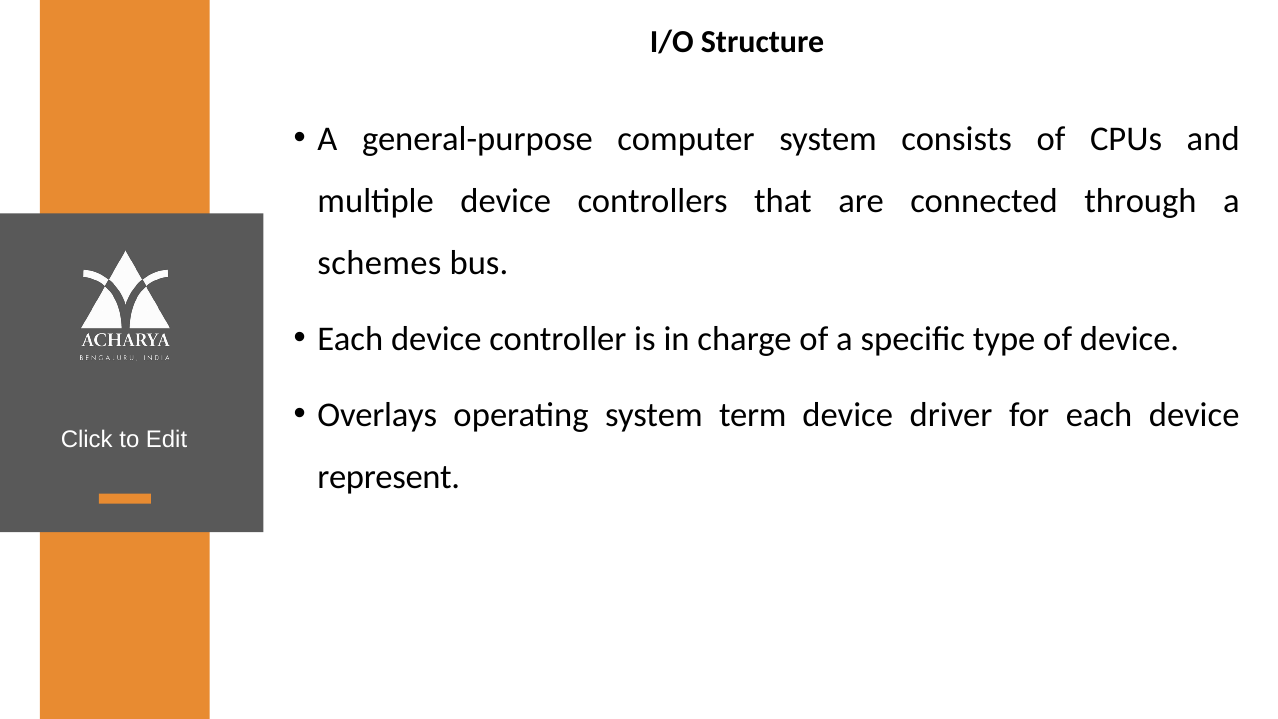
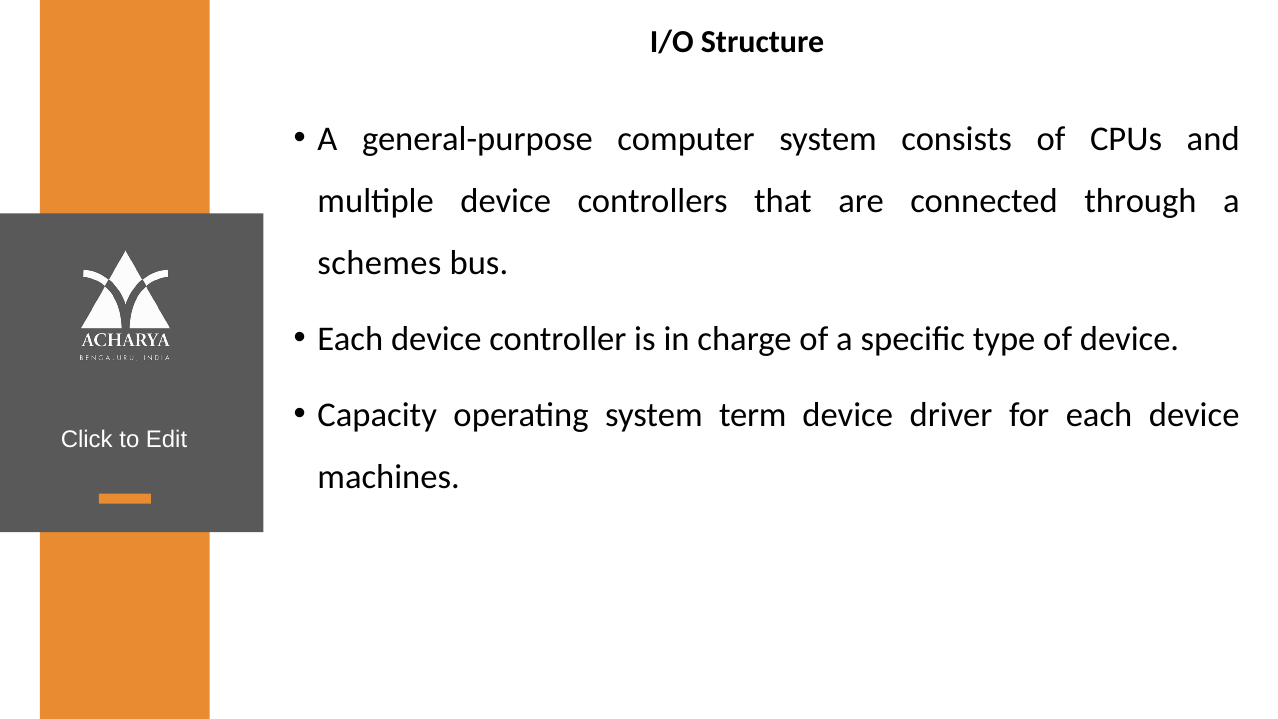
Overlays: Overlays -> Capacity
represent: represent -> machines
